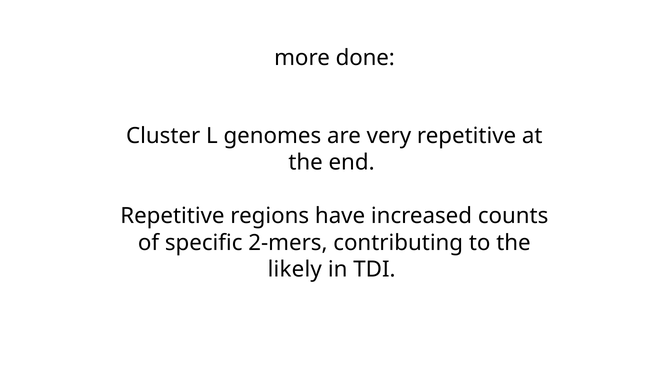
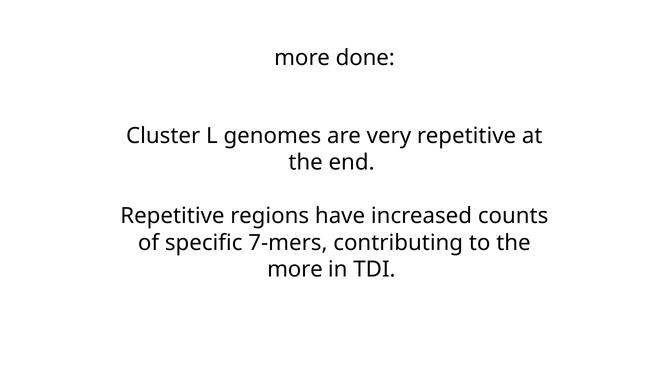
2-mers: 2-mers -> 7-mers
likely at (295, 270): likely -> more
